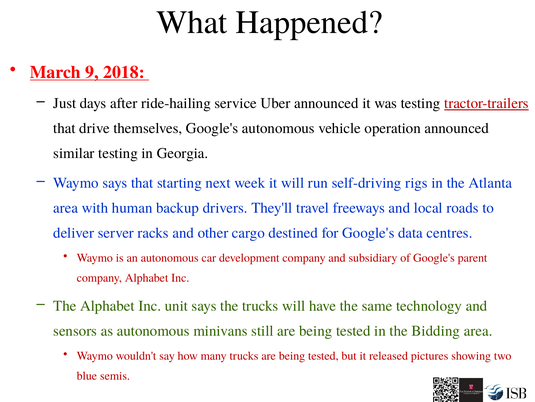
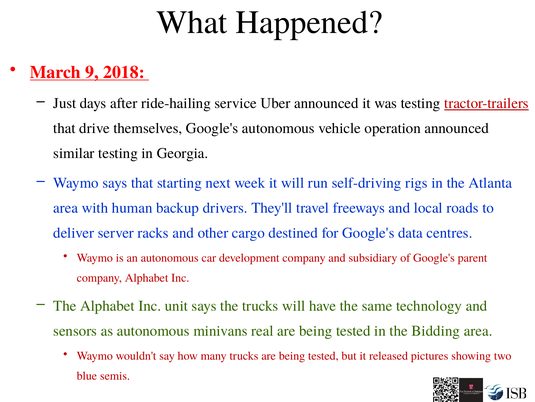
still: still -> real
